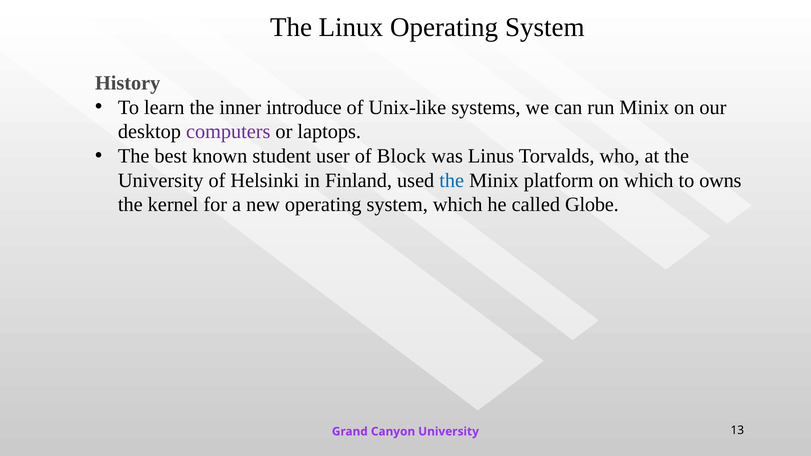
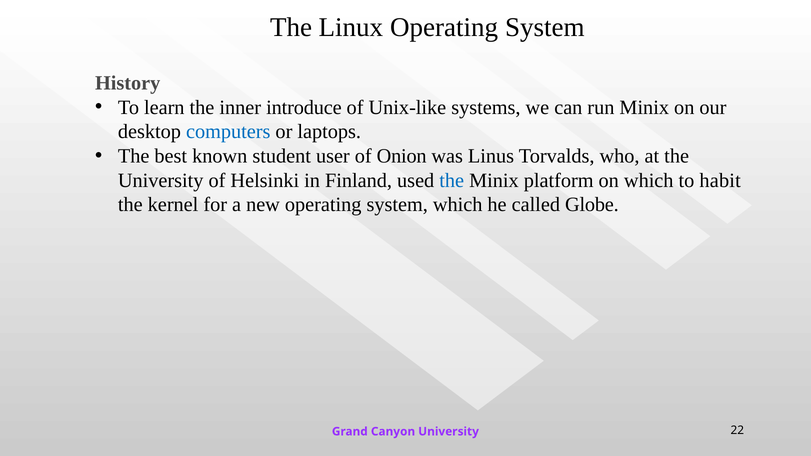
computers colour: purple -> blue
Block: Block -> Onion
owns: owns -> habit
13: 13 -> 22
